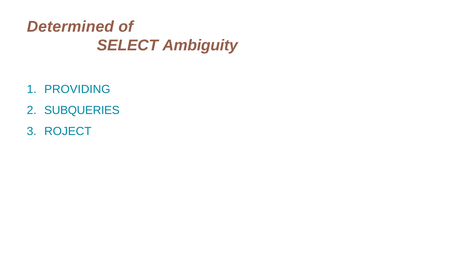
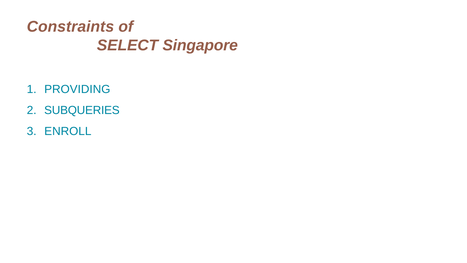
Determined: Determined -> Constraints
Ambiguity: Ambiguity -> Singapore
ROJECT: ROJECT -> ENROLL
